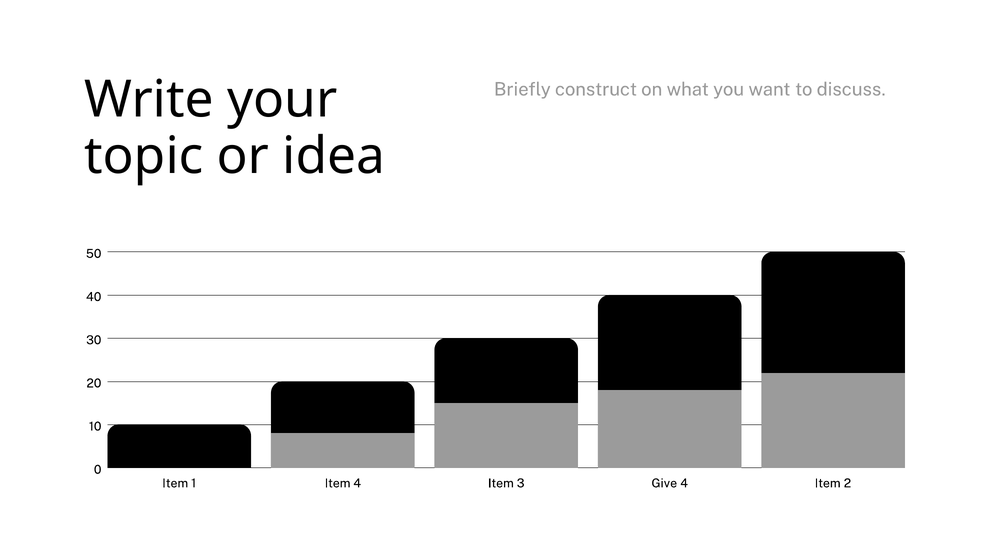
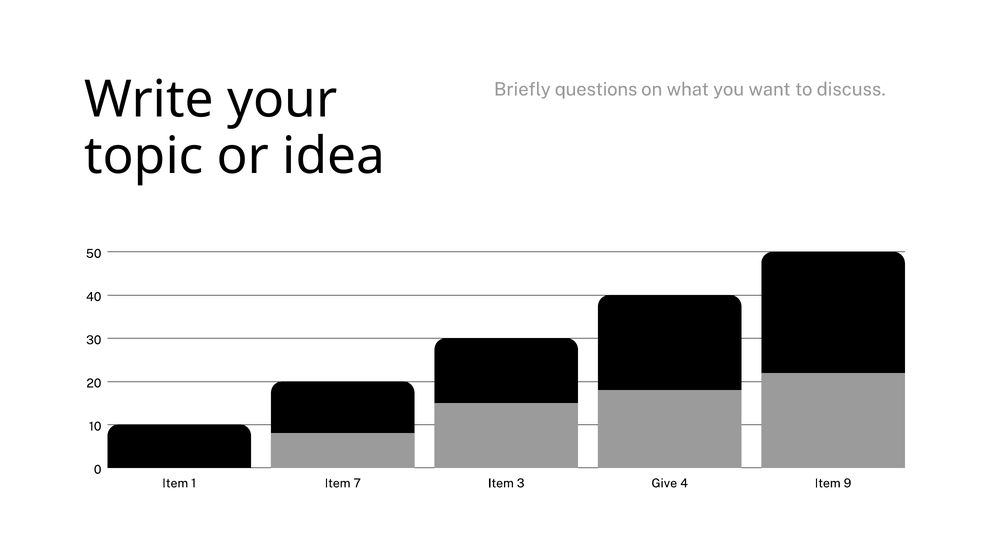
construct: construct -> questions
Item 4: 4 -> 7
2: 2 -> 9
